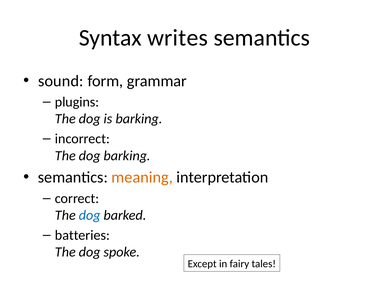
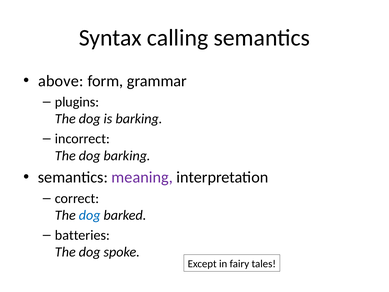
writes: writes -> calling
sound: sound -> above
meaning colour: orange -> purple
